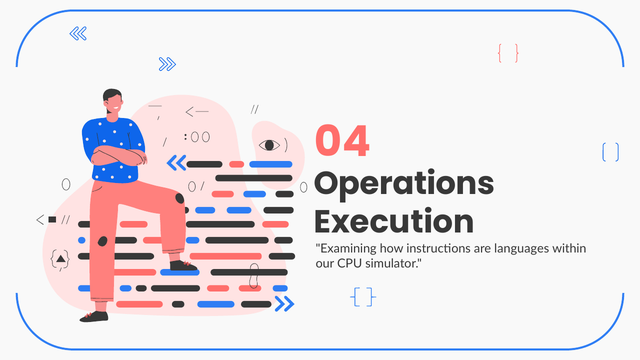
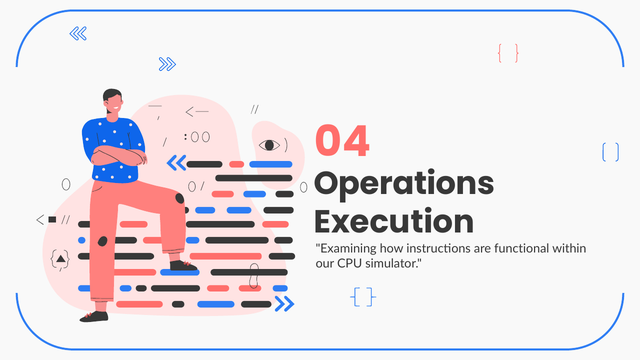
languages: languages -> functional
